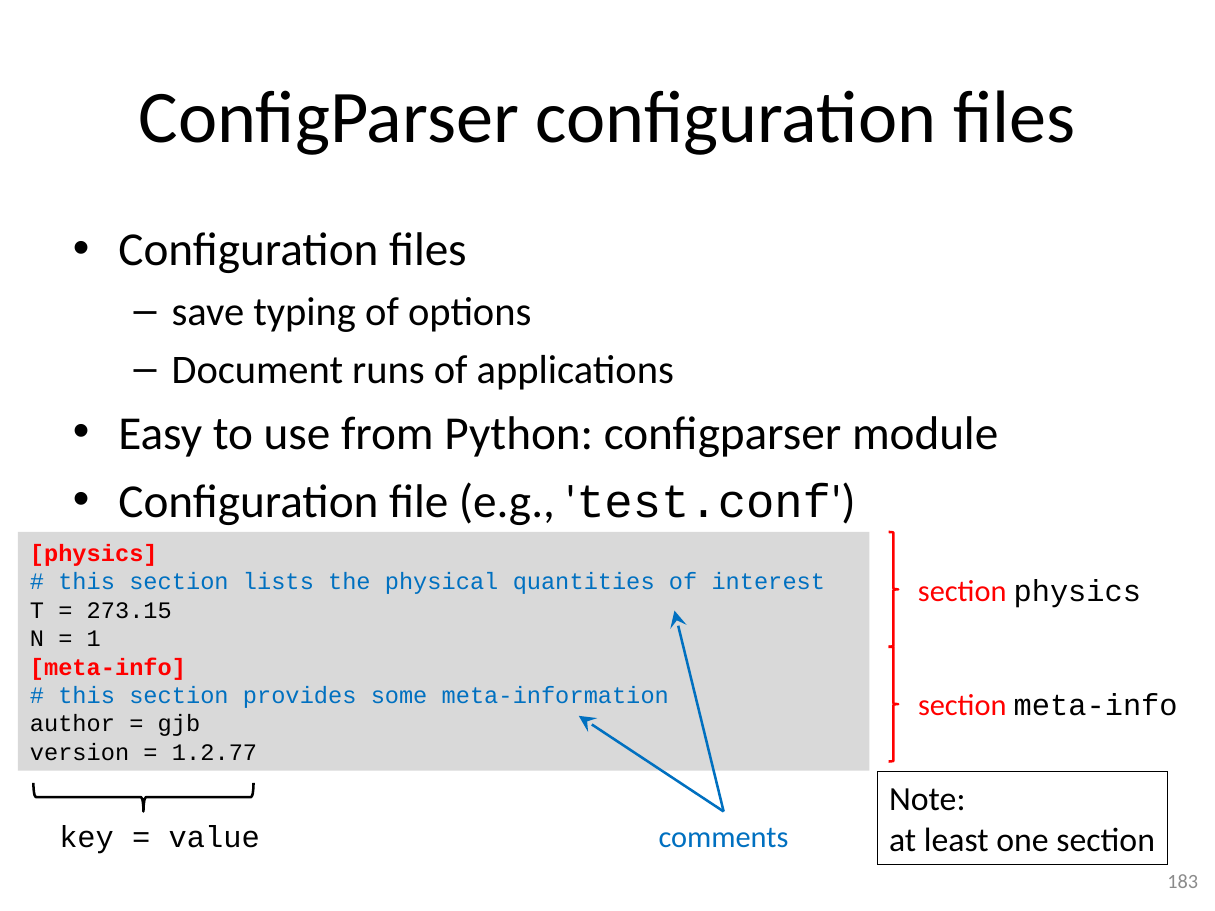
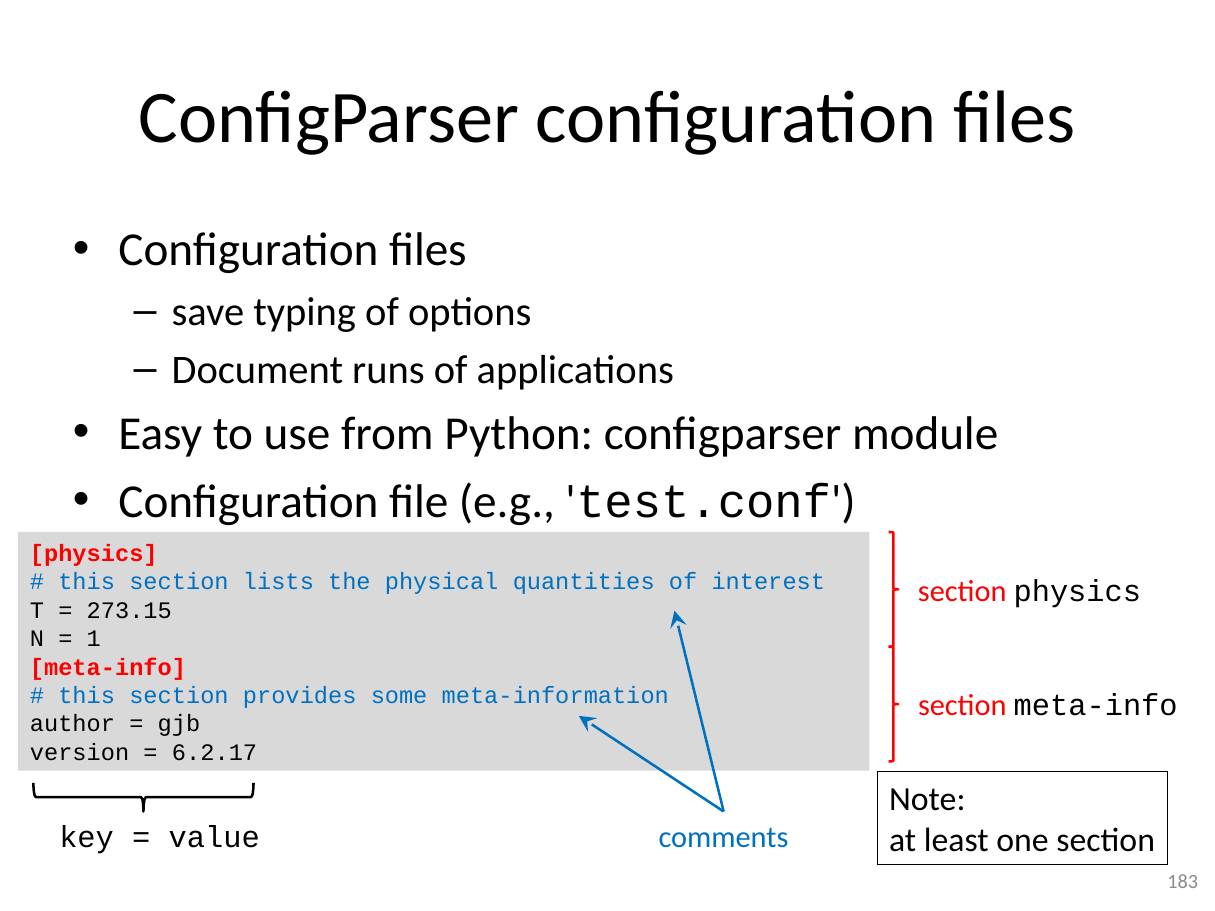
1.2.77: 1.2.77 -> 6.2.17
